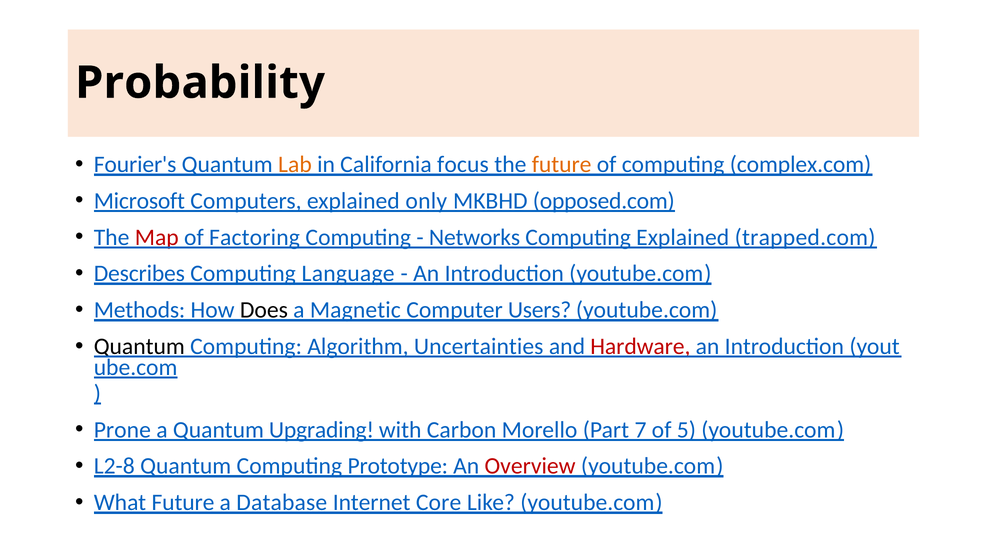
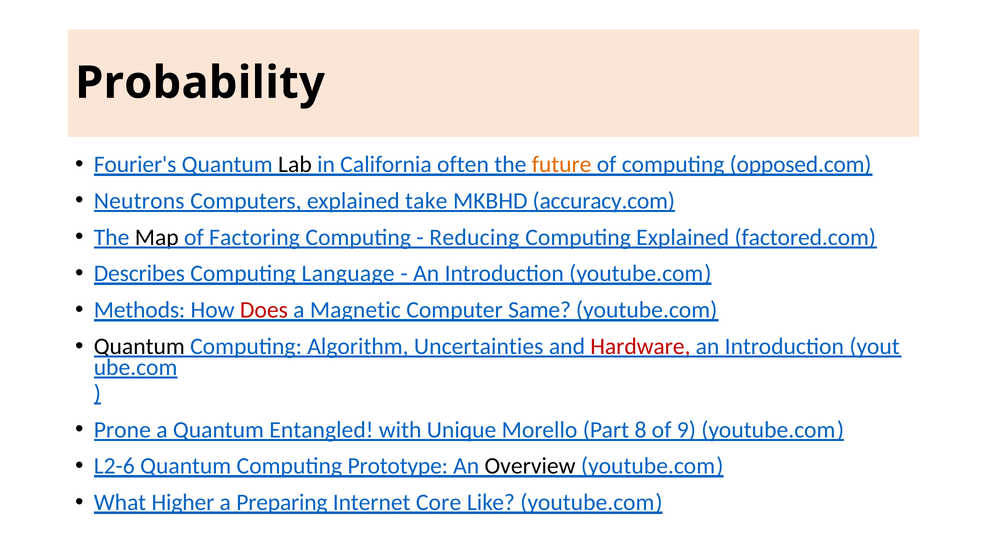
Lab colour: orange -> black
focus: focus -> often
complex.com: complex.com -> opposed.com
Microsoft: Microsoft -> Neutrons
only: only -> take
opposed.com: opposed.com -> accuracy.com
Map colour: red -> black
Networks: Networks -> Reducing
trapped.com: trapped.com -> factored.com
Does colour: black -> red
Users: Users -> Same
Upgrading: Upgrading -> Entangled
Carbon: Carbon -> Unique
7: 7 -> 8
5: 5 -> 9
L2-8: L2-8 -> L2-6
Overview colour: red -> black
What Future: Future -> Higher
Database: Database -> Preparing
